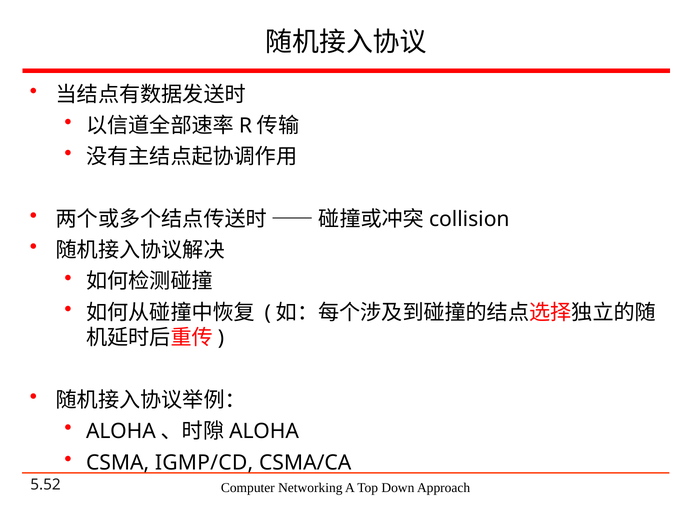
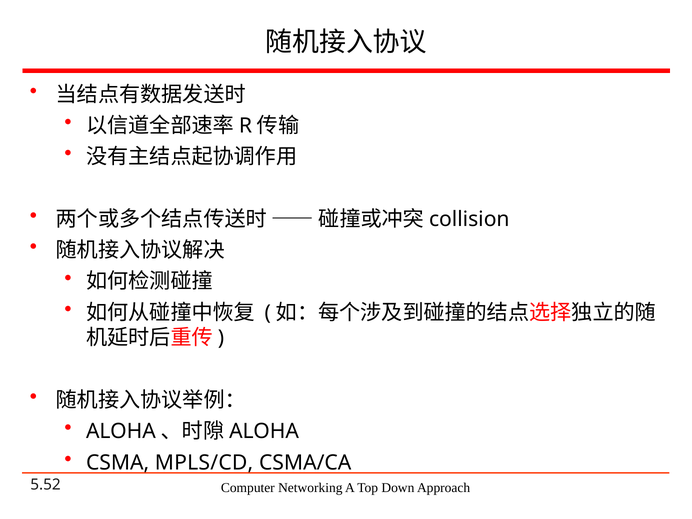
IGMP/CD: IGMP/CD -> MPLS/CD
